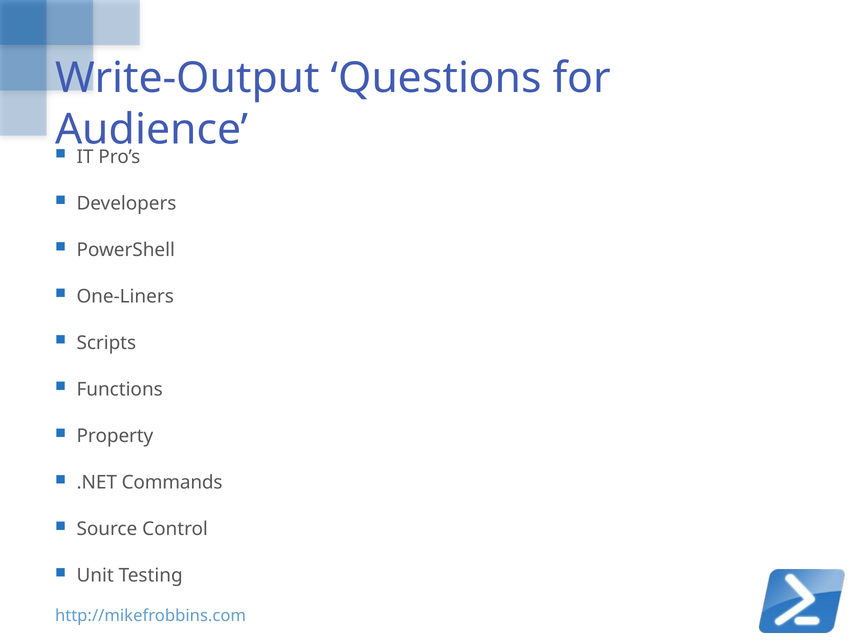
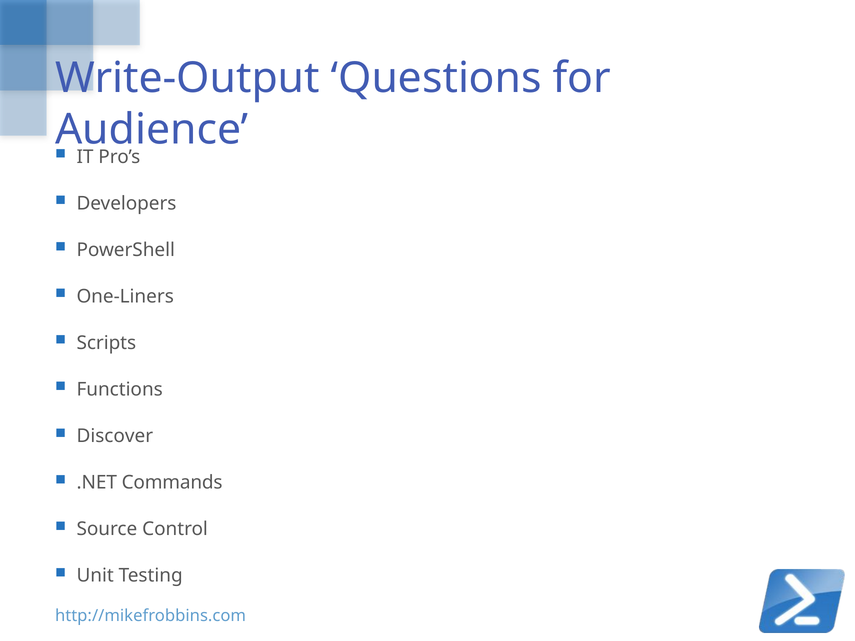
Property: Property -> Discover
